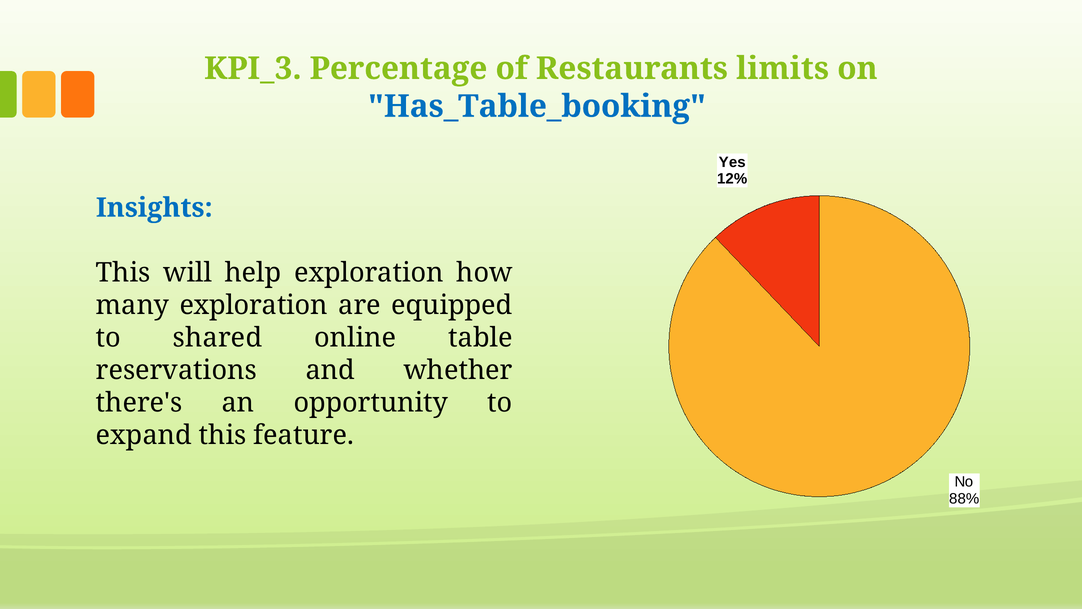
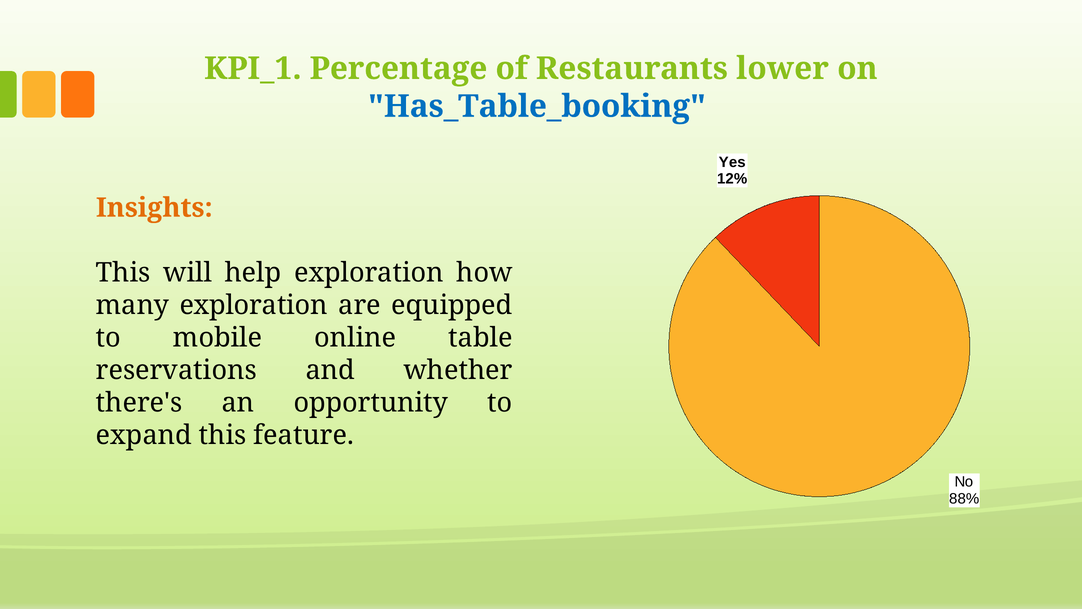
KPI_3: KPI_3 -> KPI_1
limits: limits -> lower
Insights colour: blue -> orange
shared: shared -> mobile
